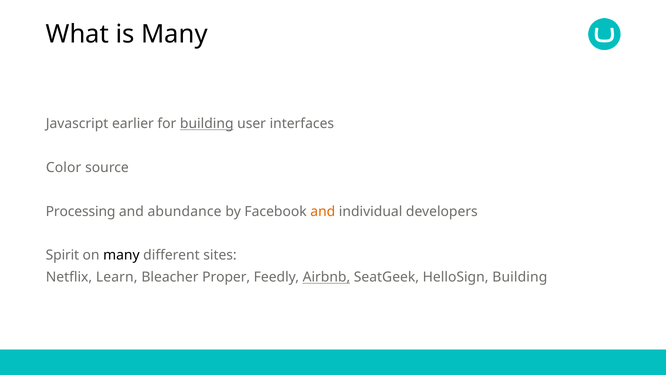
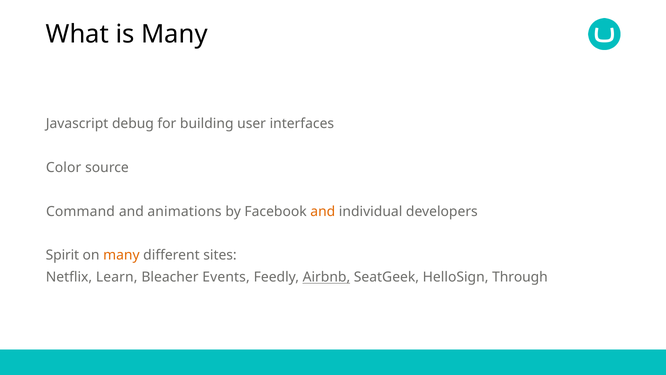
earlier: earlier -> debug
building at (207, 124) underline: present -> none
Processing: Processing -> Command
abundance: abundance -> animations
many at (121, 255) colour: black -> orange
Proper: Proper -> Events
HelloSign Building: Building -> Through
